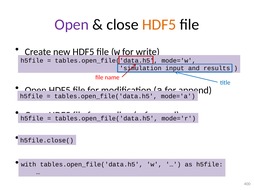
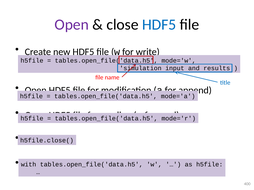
HDF5 at (159, 25) colour: orange -> blue
